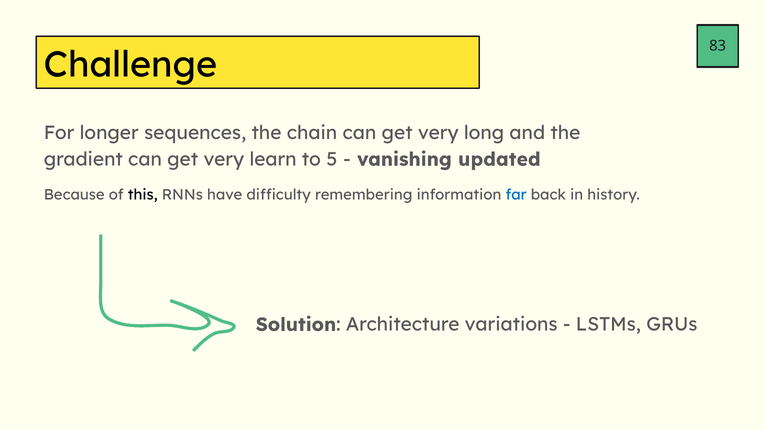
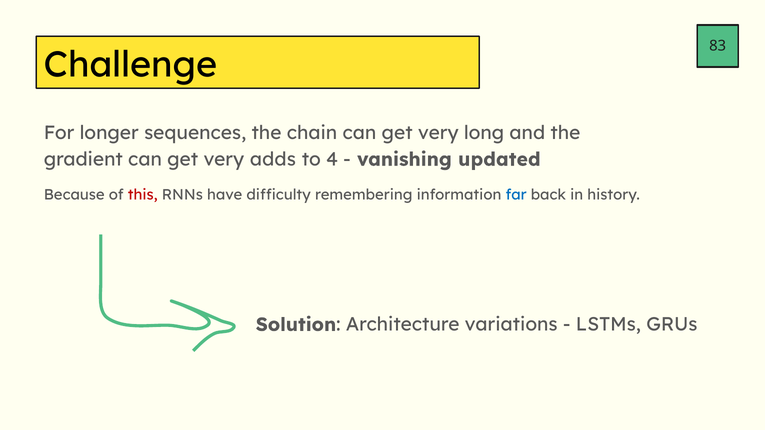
learn: learn -> adds
5: 5 -> 4
this colour: black -> red
